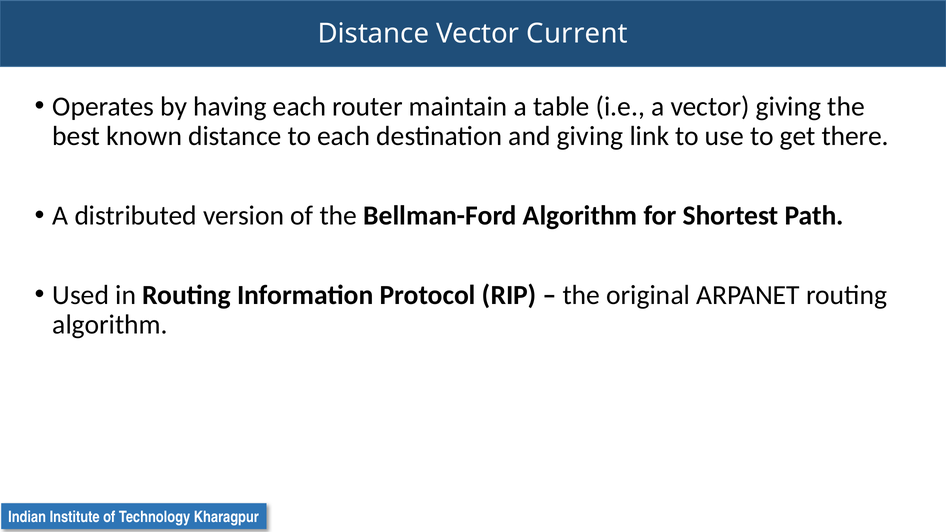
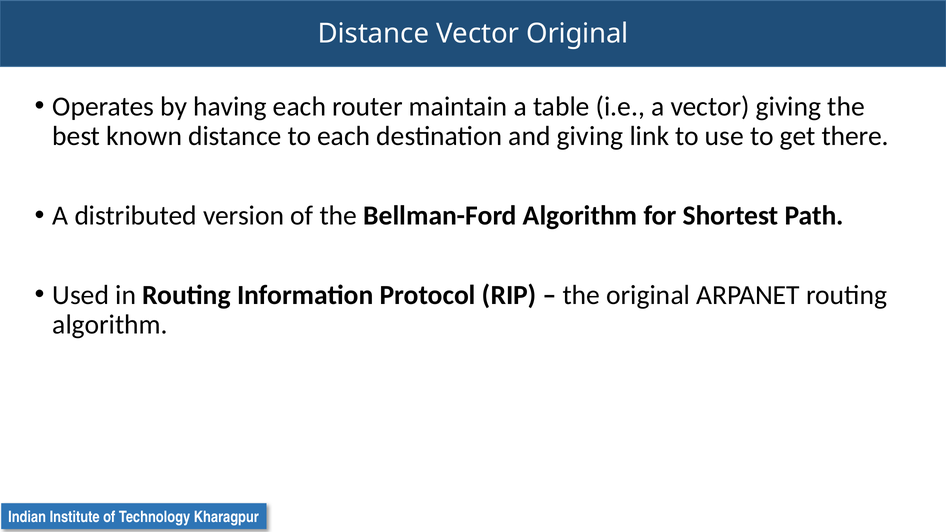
Vector Current: Current -> Original
